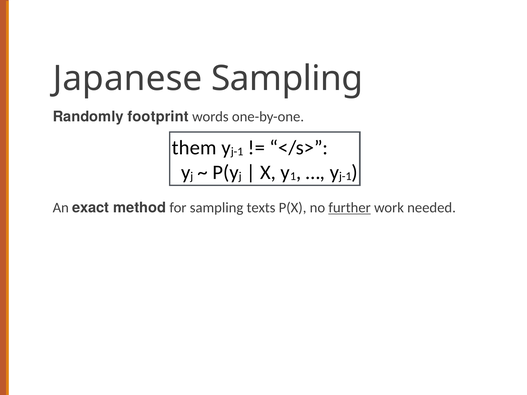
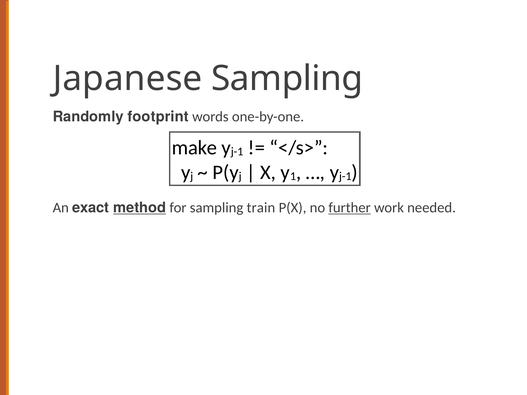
them: them -> make
method underline: none -> present
texts: texts -> train
